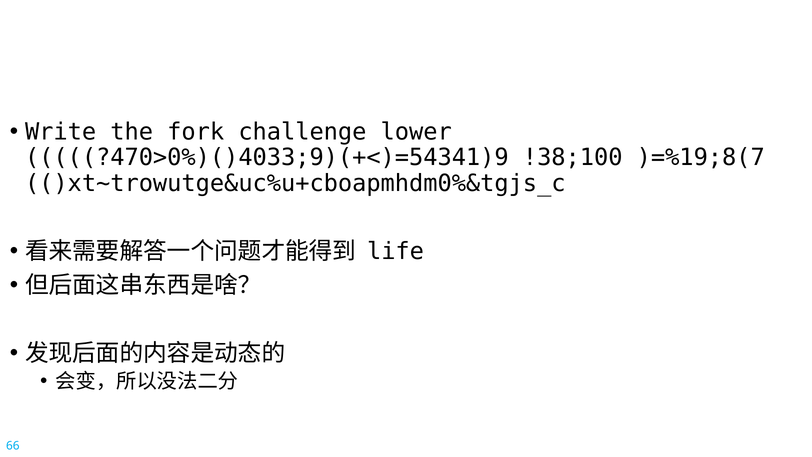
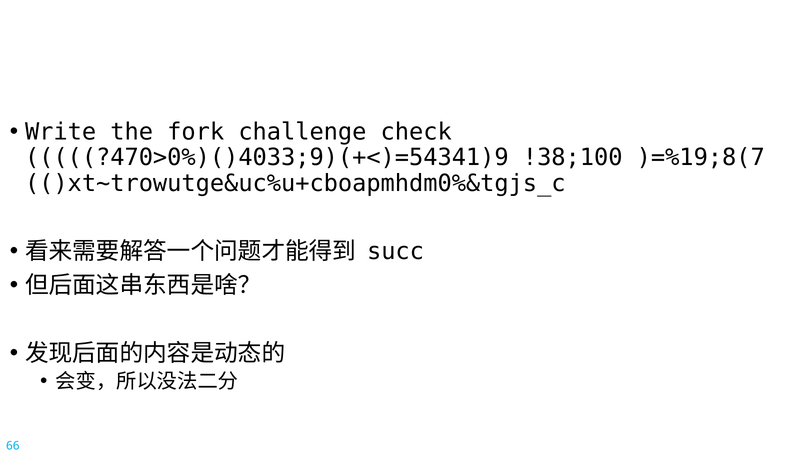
lower: lower -> check
life: life -> succ
